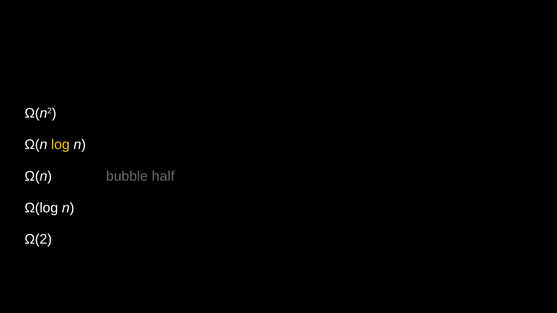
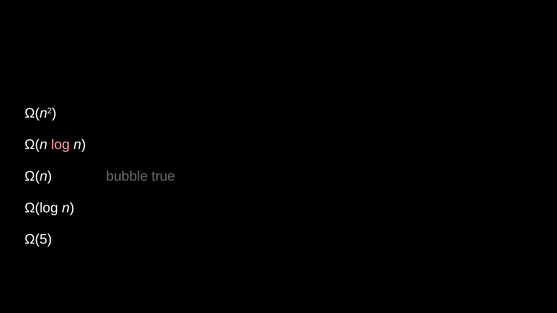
log colour: yellow -> pink
half: half -> true
Ω(2: Ω(2 -> Ω(5
